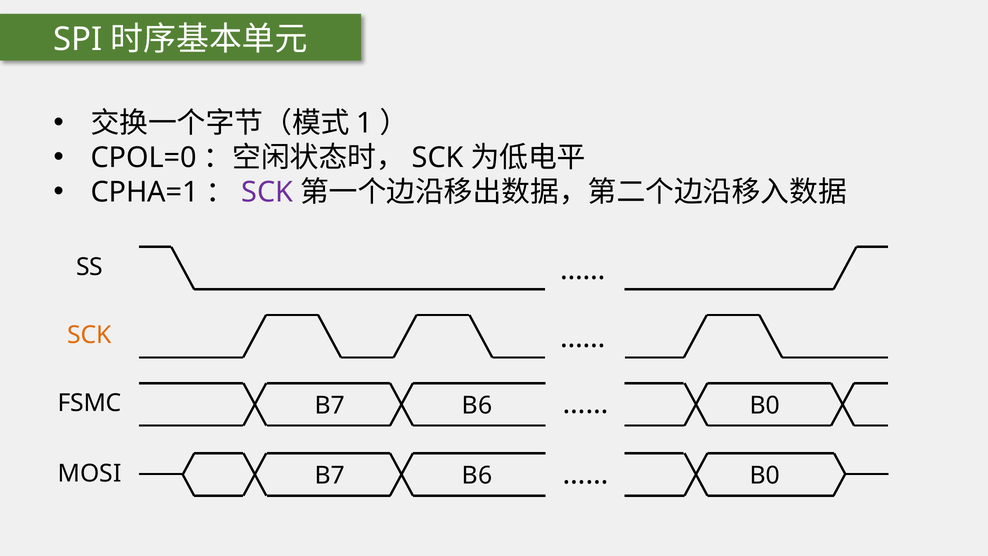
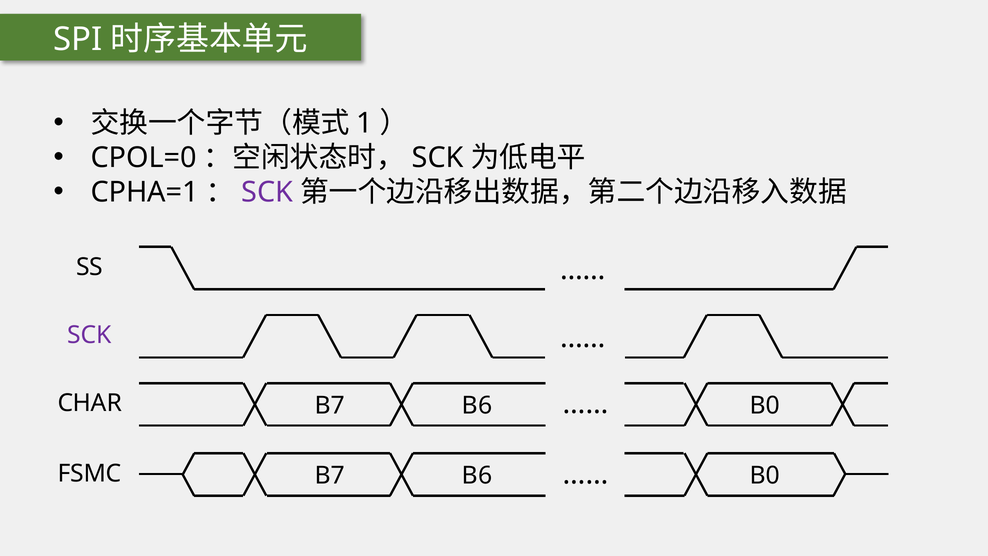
SCK at (90, 335) colour: orange -> purple
FSMC: FSMC -> CHAR
MOSI: MOSI -> FSMC
